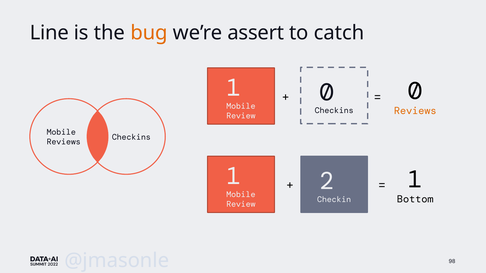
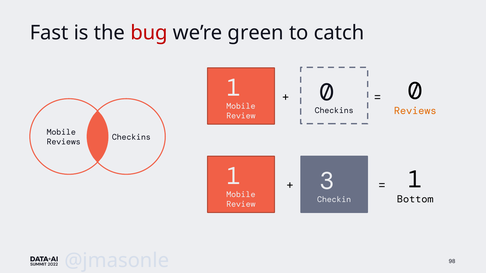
Line: Line -> Fast
bug colour: orange -> red
assert: assert -> green
2: 2 -> 3
